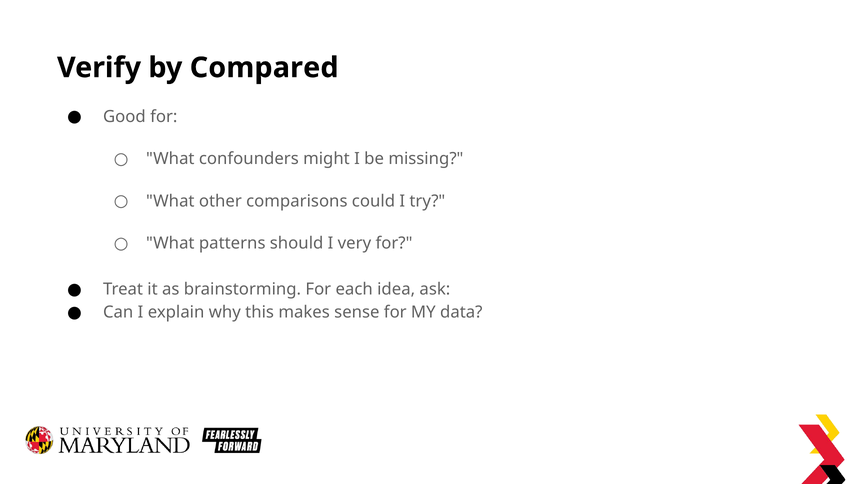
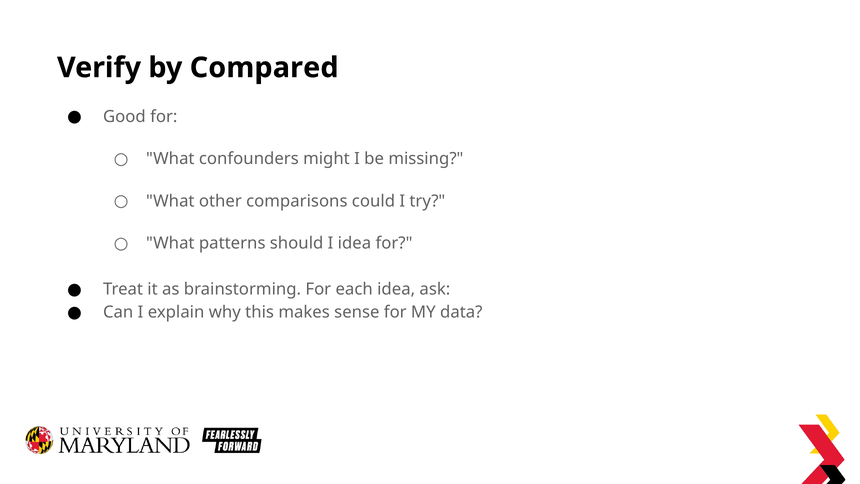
I very: very -> idea
